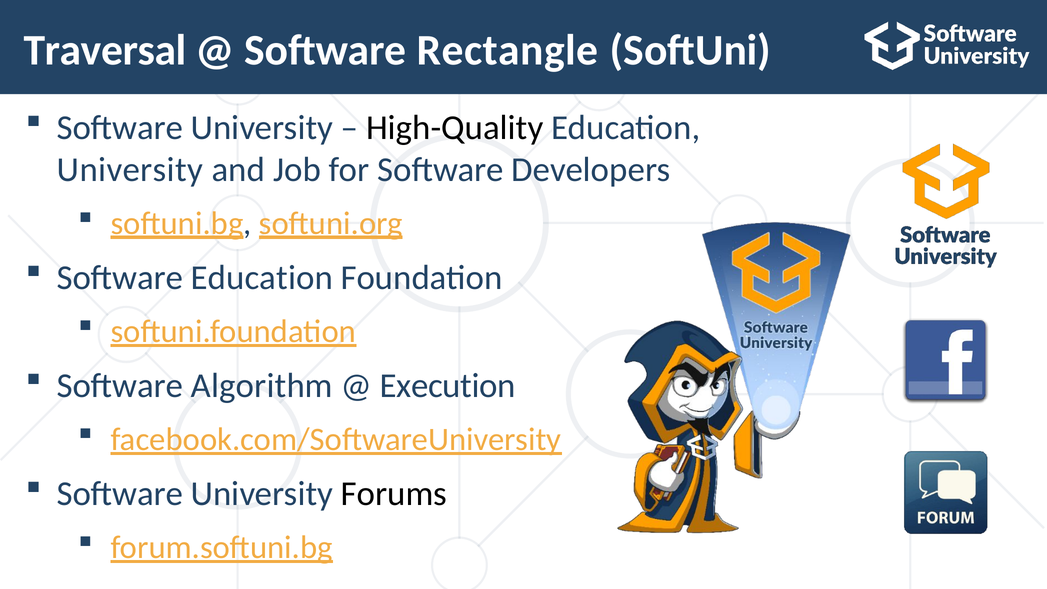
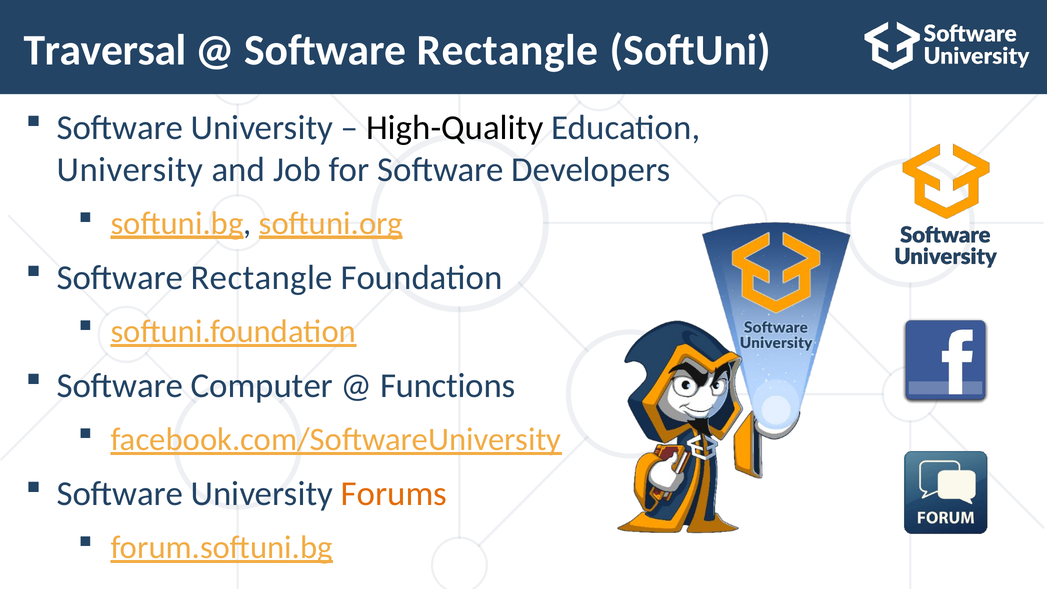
Education at (262, 278): Education -> Rectangle
Algorithm: Algorithm -> Computer
Execution: Execution -> Functions
Forums colour: black -> orange
